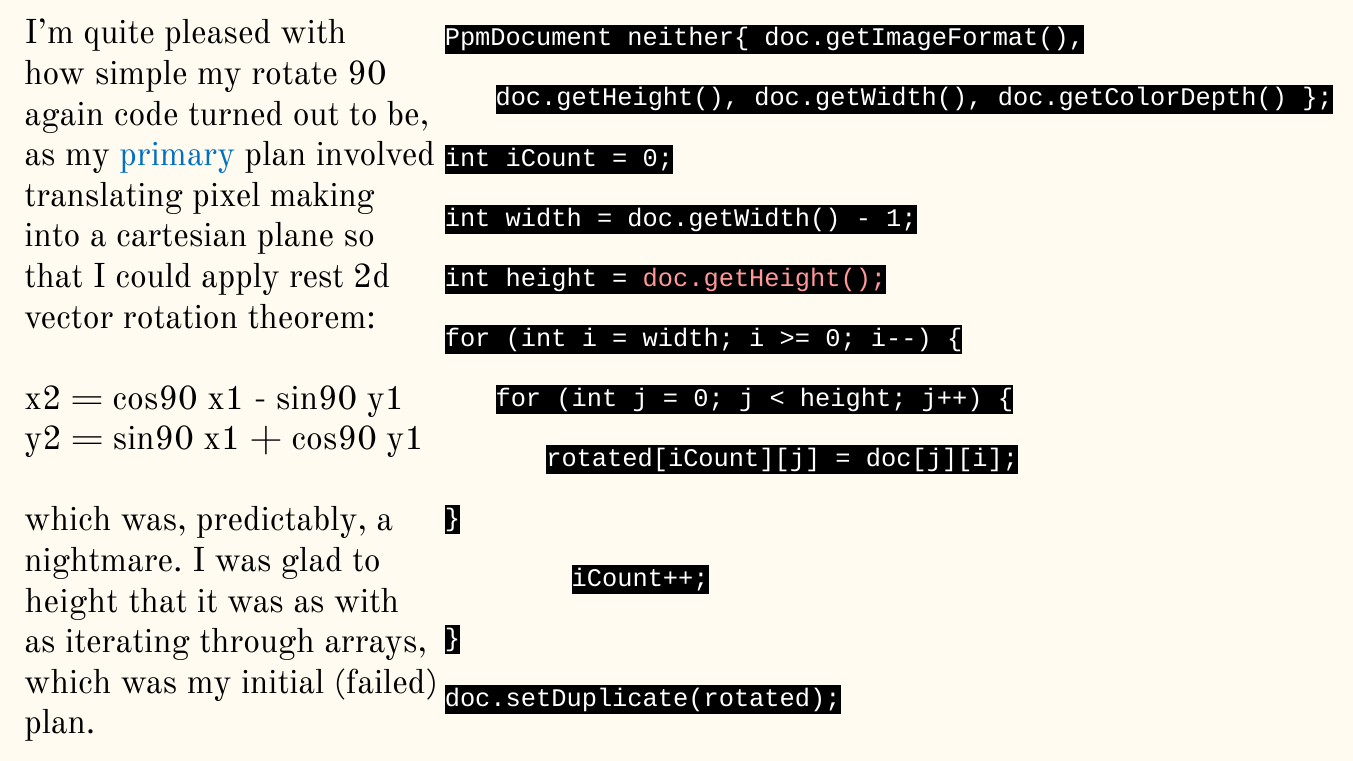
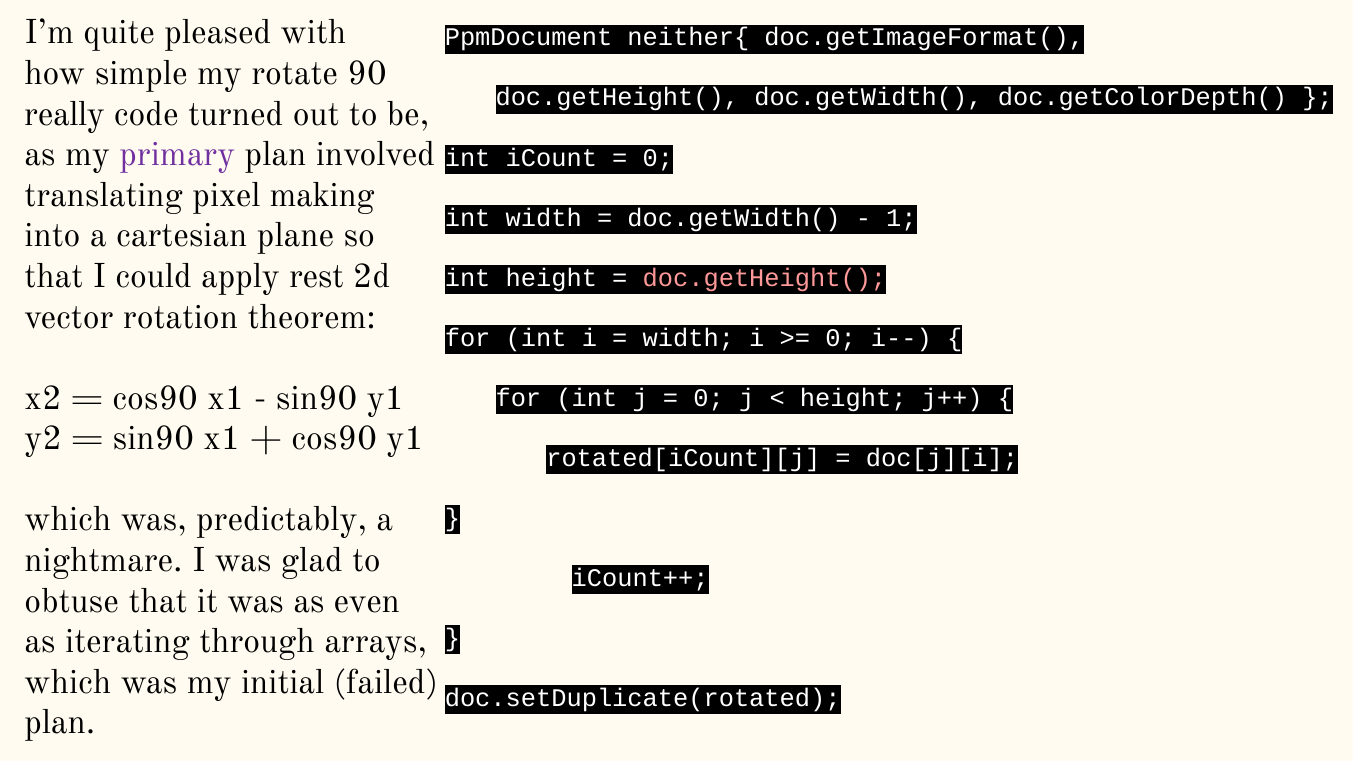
again: again -> really
primary colour: blue -> purple
height at (72, 601): height -> obtuse
as with: with -> even
